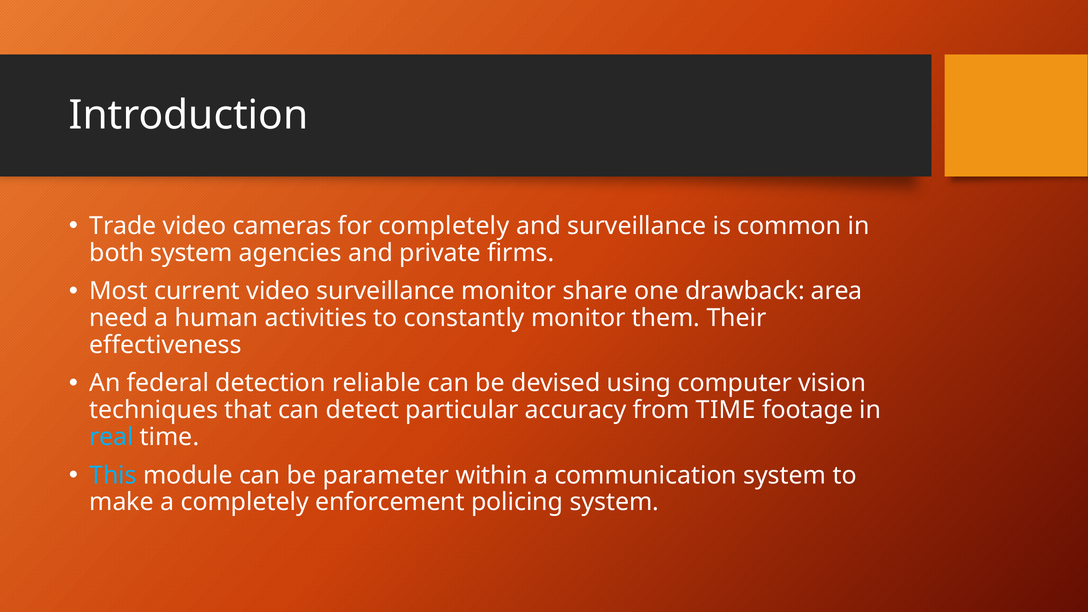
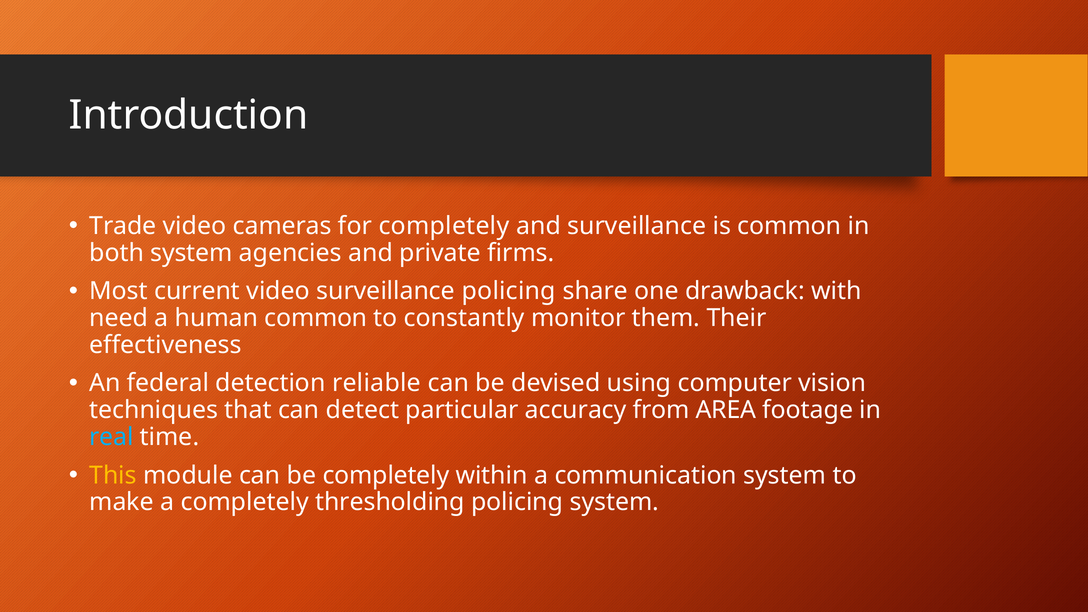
surveillance monitor: monitor -> policing
area: area -> with
human activities: activities -> common
from TIME: TIME -> AREA
This colour: light blue -> yellow
be parameter: parameter -> completely
enforcement: enforcement -> thresholding
